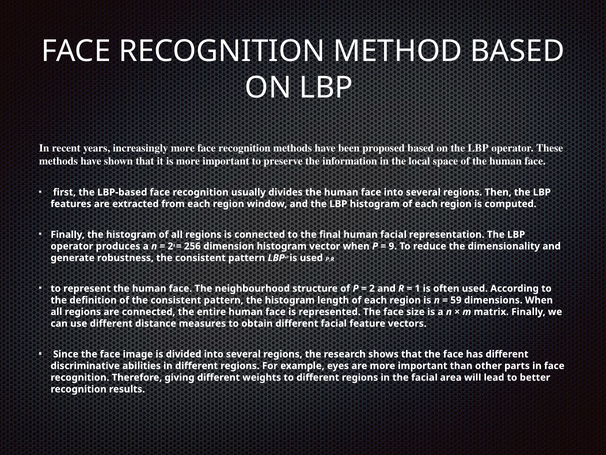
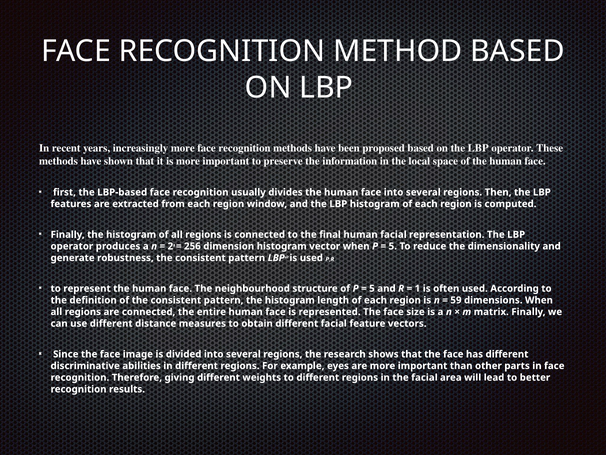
9 at (393, 246): 9 -> 5
2 at (372, 288): 2 -> 5
